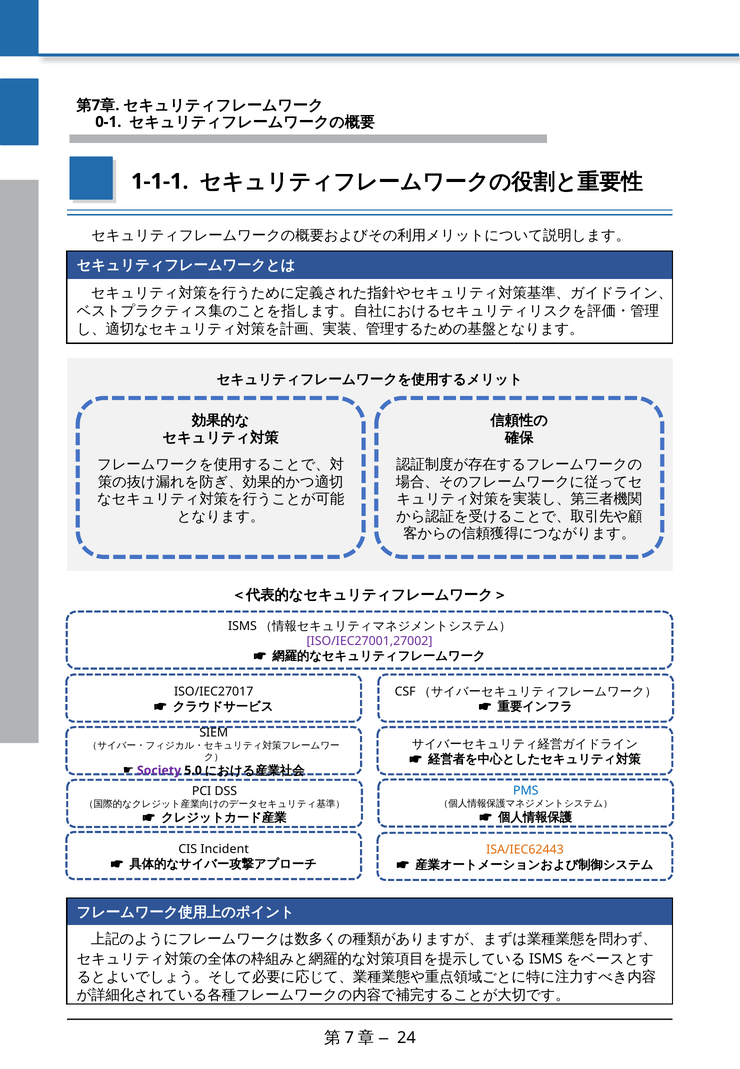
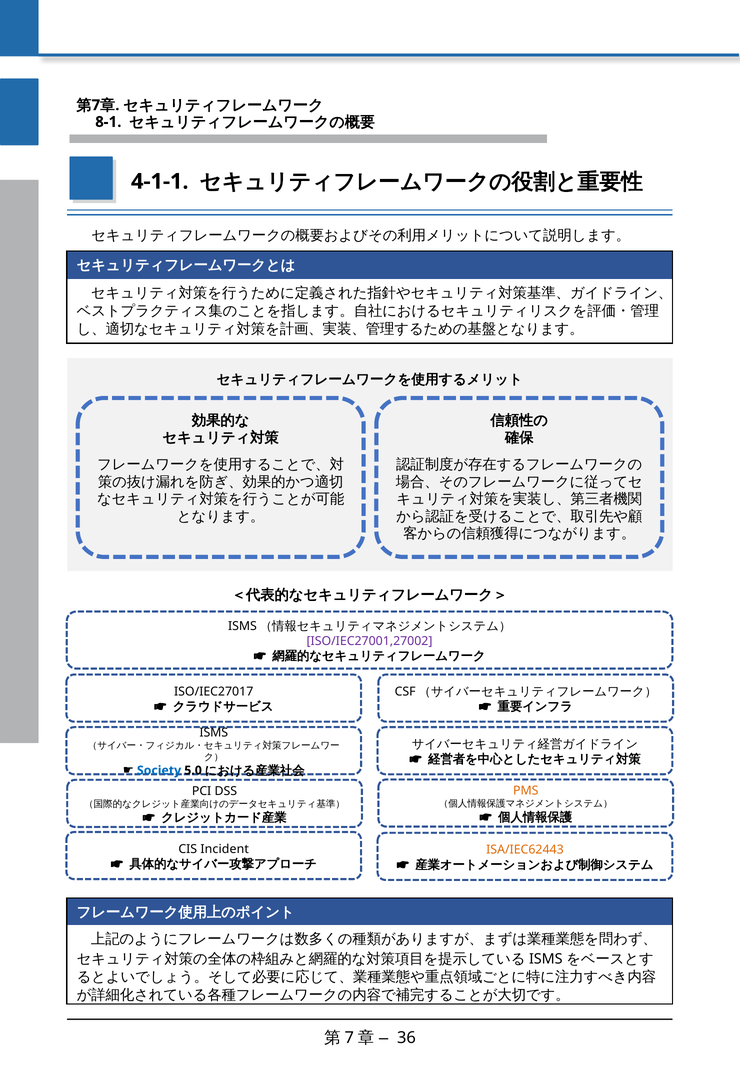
0-1: 0-1 -> 8-1
1-1-1: 1-1-1 -> 4-1-1
SIEM at (214, 733): SIEM -> ISMS
Society colour: purple -> blue
PMS colour: blue -> orange
24: 24 -> 36
